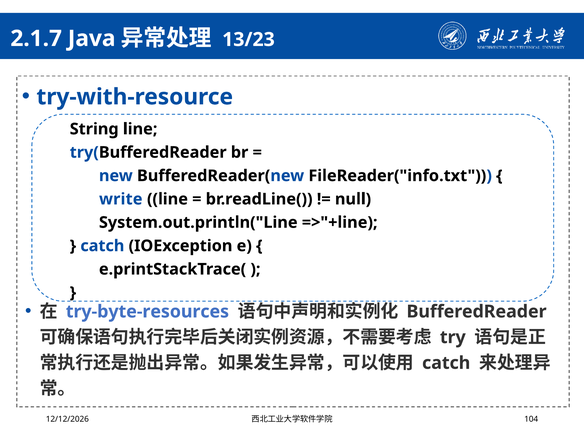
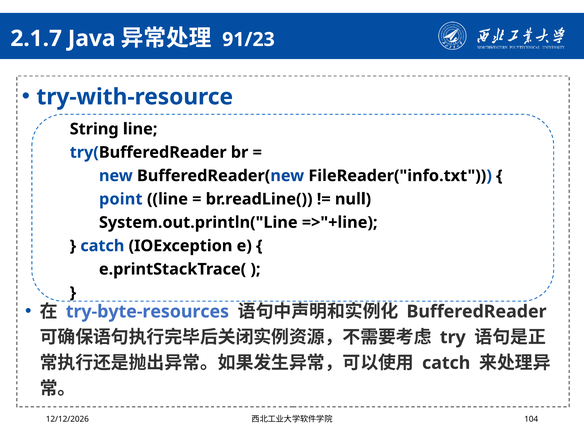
13/23: 13/23 -> 91/23
write: write -> point
